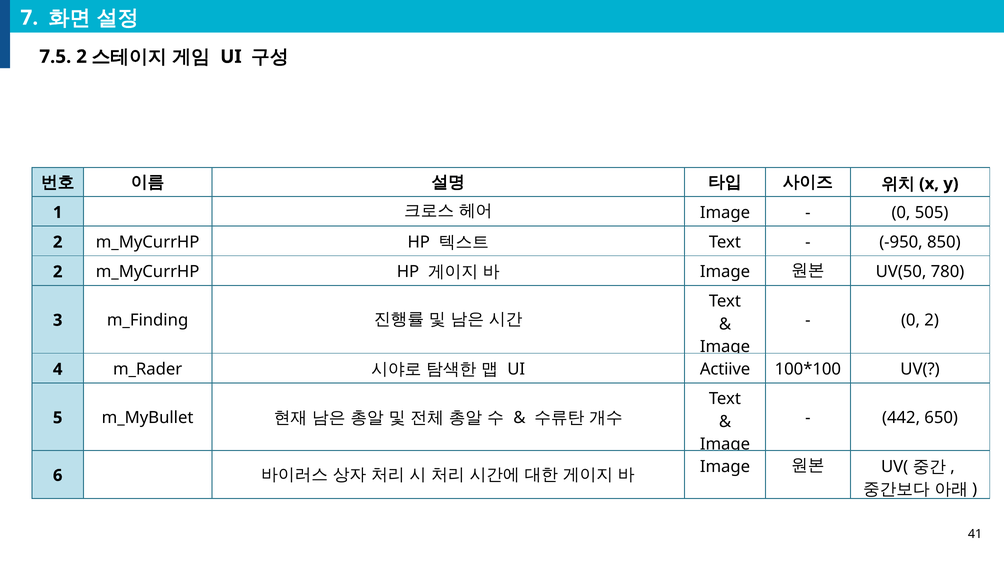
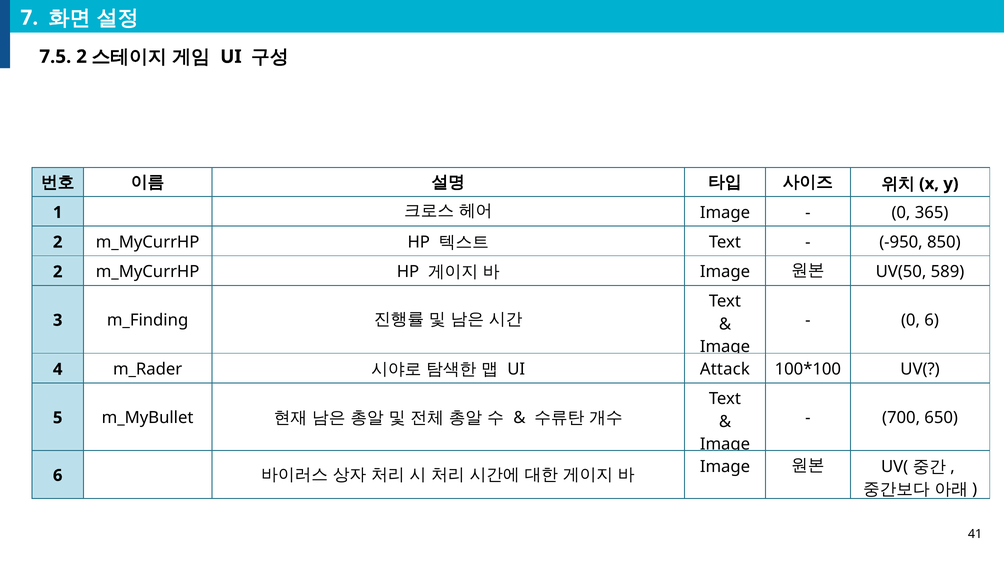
505: 505 -> 365
780: 780 -> 589
0 2: 2 -> 6
Actiive: Actiive -> Attack
442: 442 -> 700
